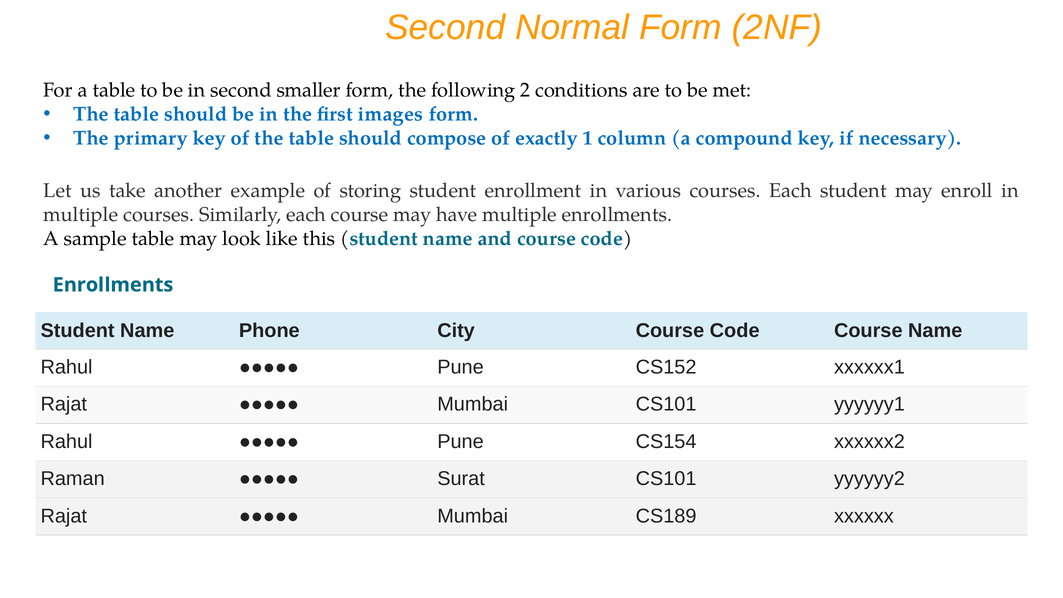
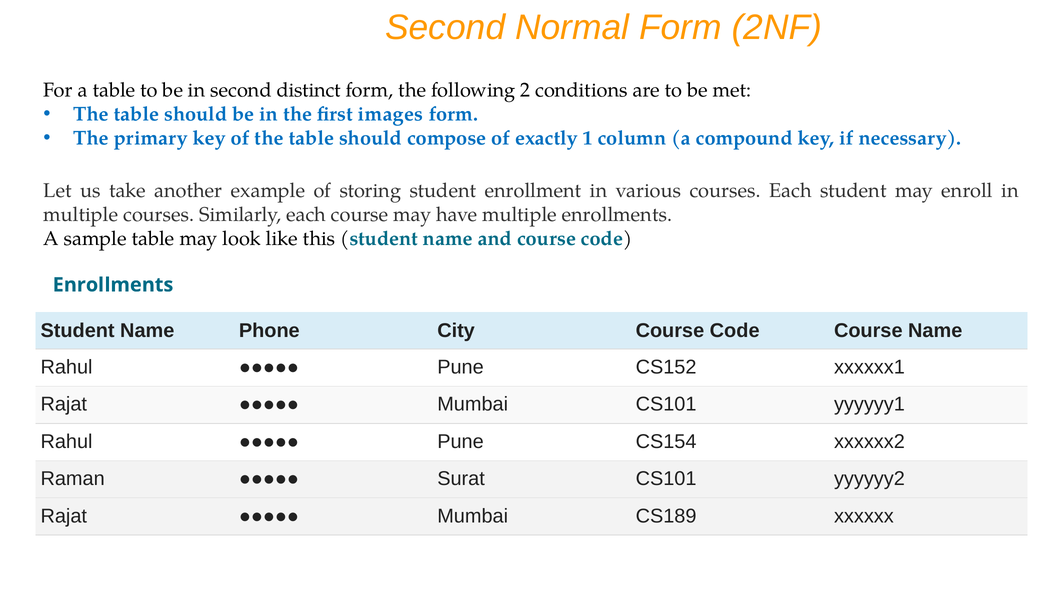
smaller: smaller -> distinct
